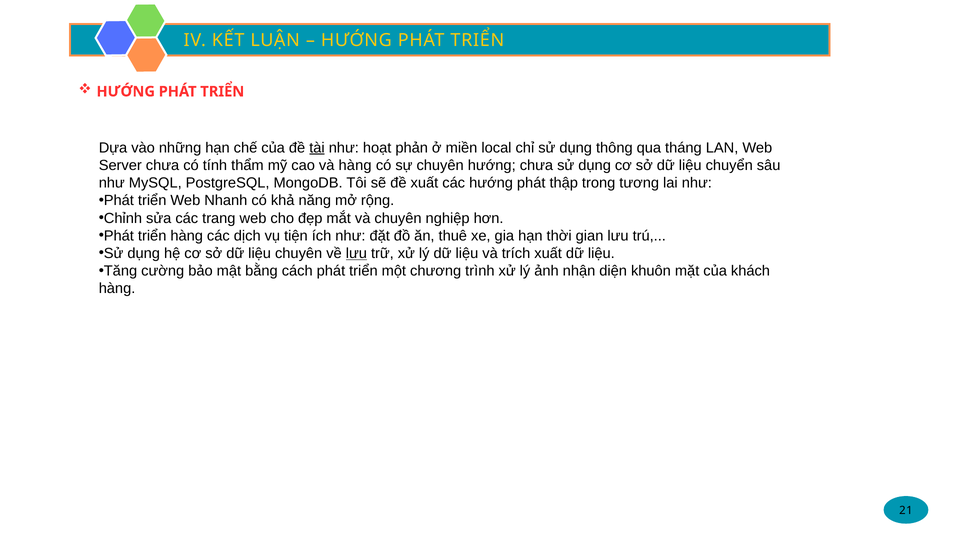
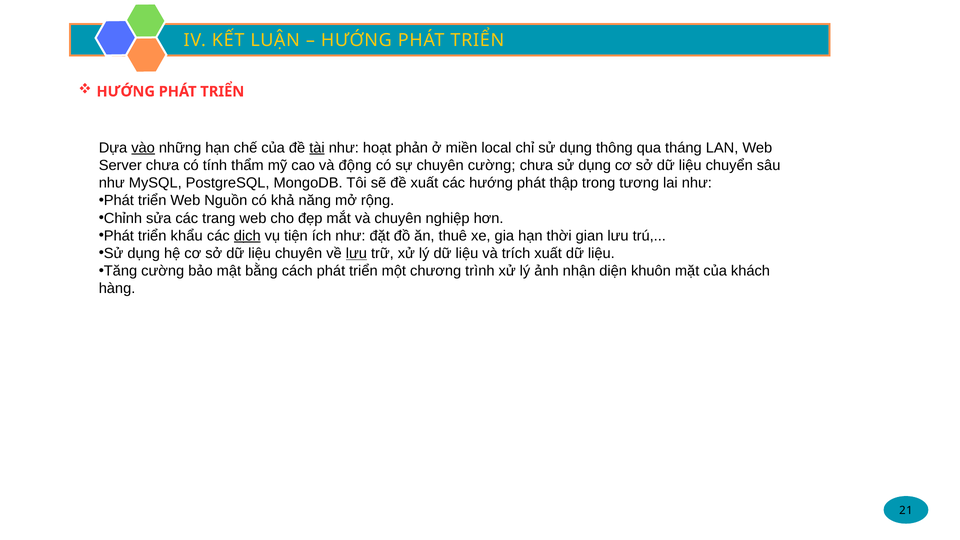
vào underline: none -> present
và hàng: hàng -> động
chuyên hướng: hướng -> cường
Nhanh: Nhanh -> Nguồn
triển hàng: hàng -> khẩu
dịch underline: none -> present
